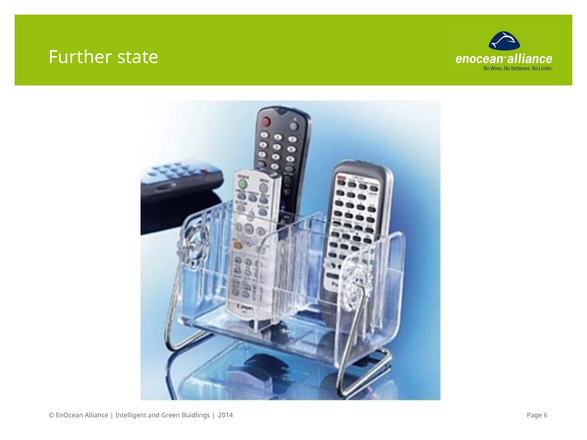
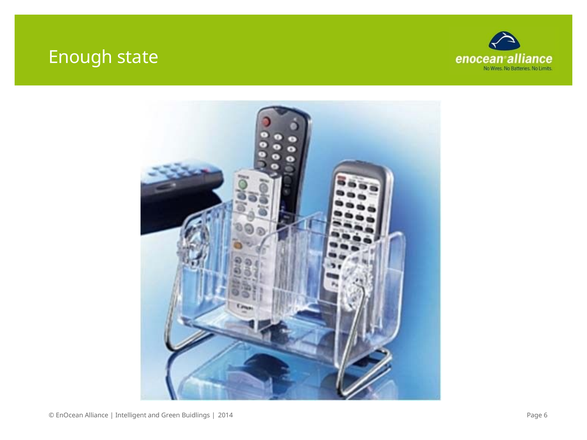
Further: Further -> Enough
